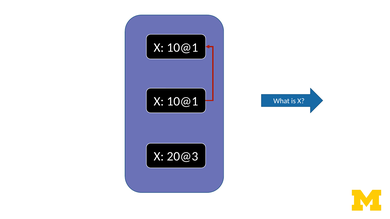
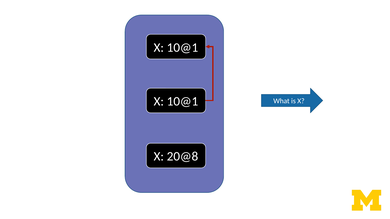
20@3: 20@3 -> 20@8
